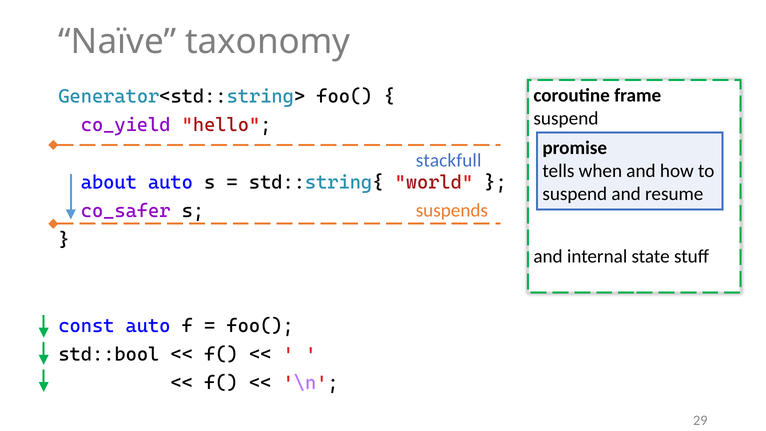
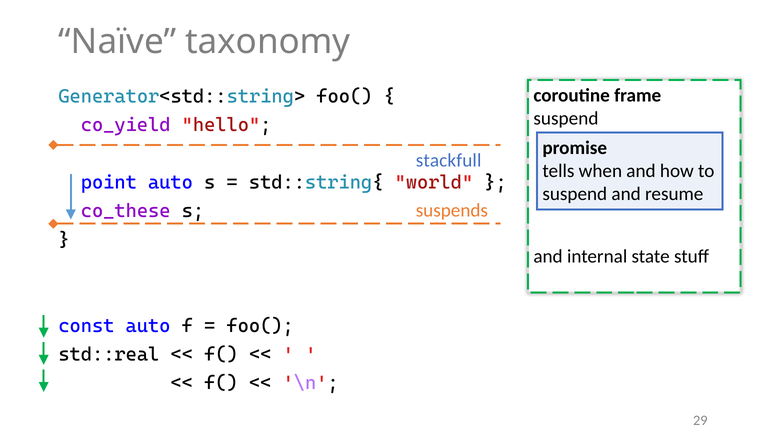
about: about -> point
co_safer: co_safer -> co_these
std::bool: std::bool -> std::real
